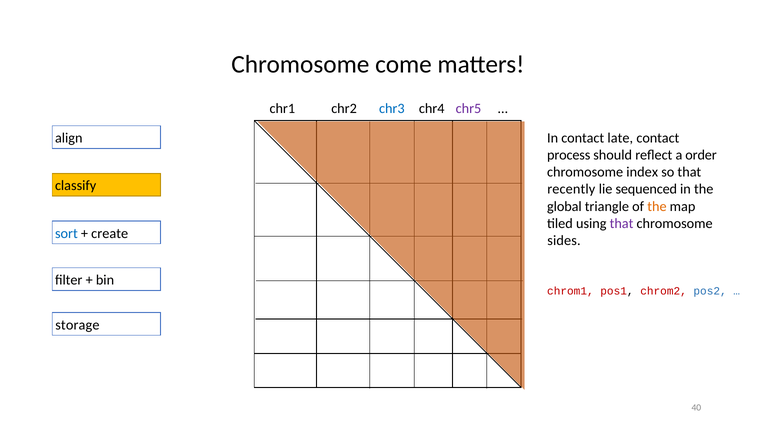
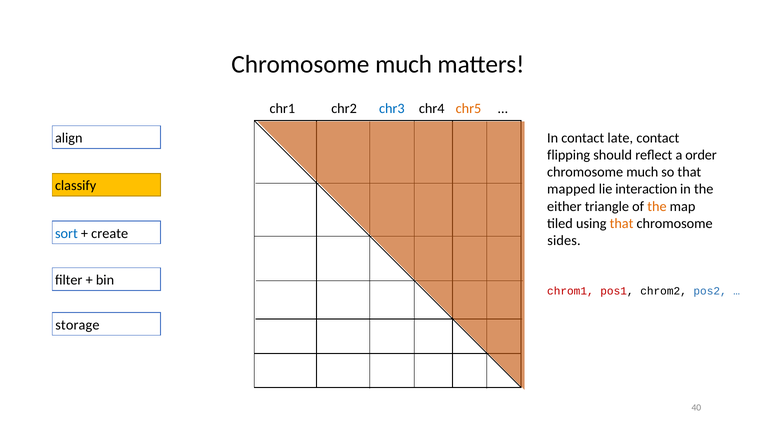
come at (403, 64): come -> much
chr5 colour: purple -> orange
process: process -> flipping
index at (642, 172): index -> much
recently: recently -> mapped
sequenced: sequenced -> interaction
global: global -> either
that at (622, 223) colour: purple -> orange
chrom2 colour: red -> black
